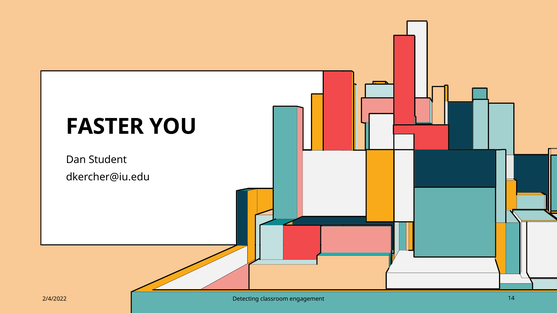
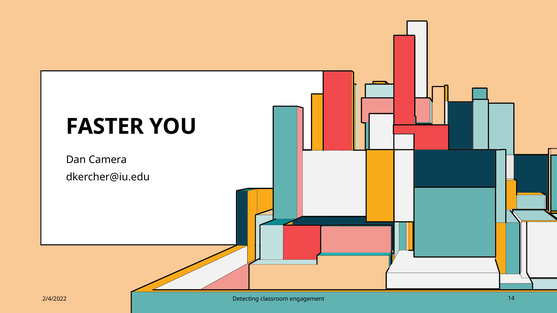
Student: Student -> Camera
